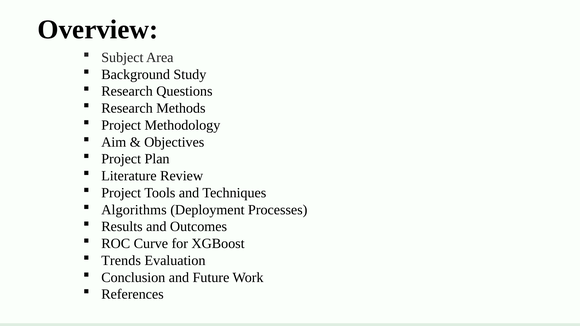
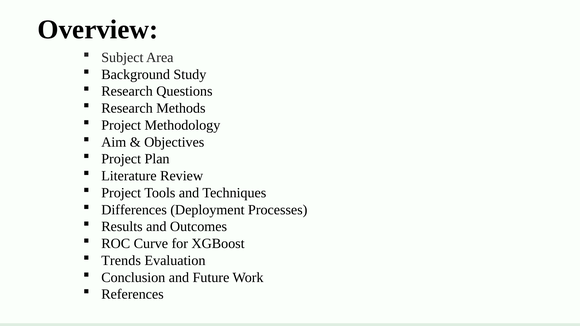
Algorithms: Algorithms -> Differences
